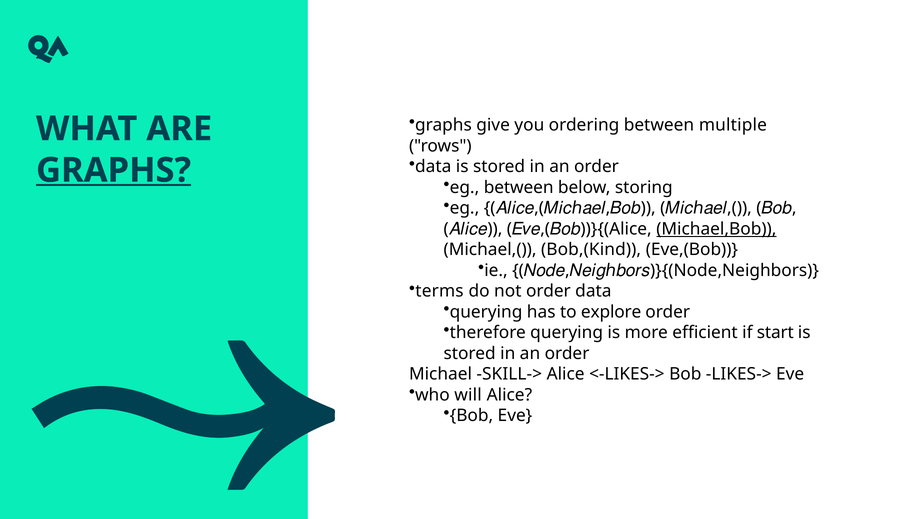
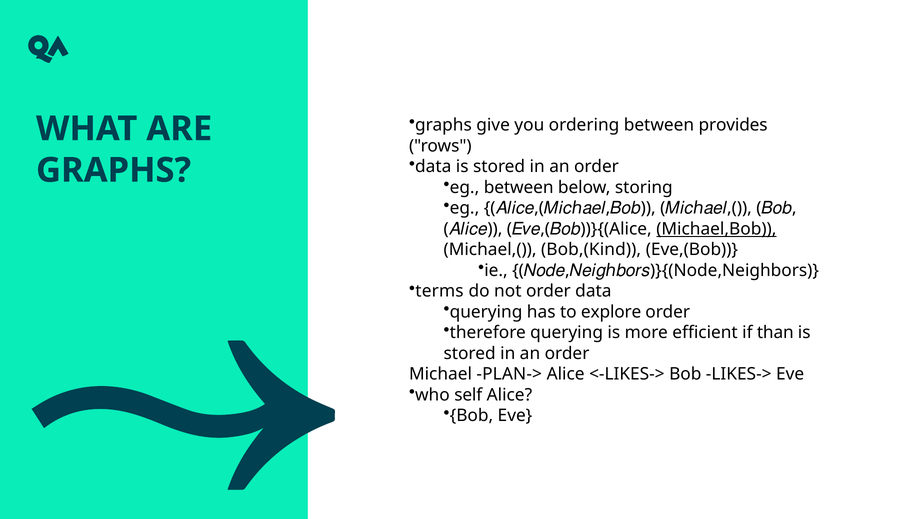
multiple: multiple -> provides
GRAPHS at (114, 170) underline: present -> none
start: start -> than
SKILL->: SKILL-> -> PLAN->
will: will -> self
